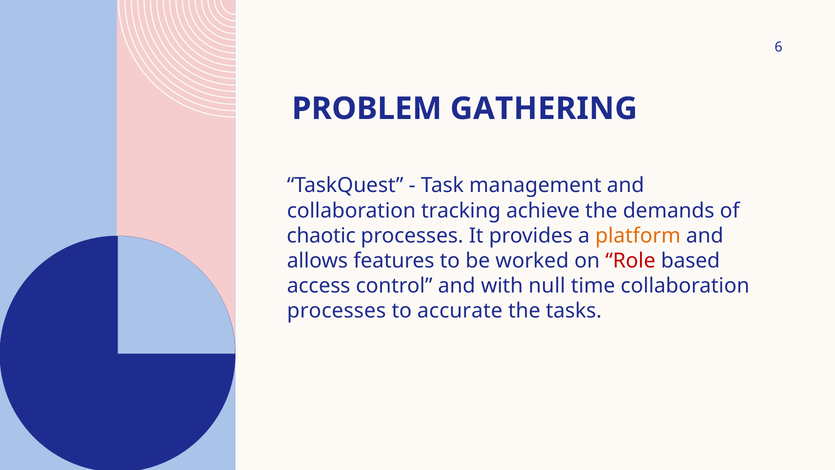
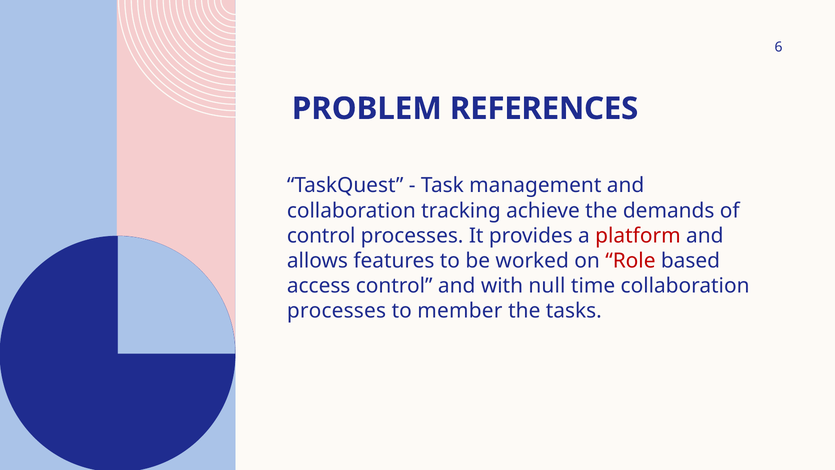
GATHERING: GATHERING -> REFERENCES
chaotic at (321, 236): chaotic -> control
platform colour: orange -> red
accurate: accurate -> member
